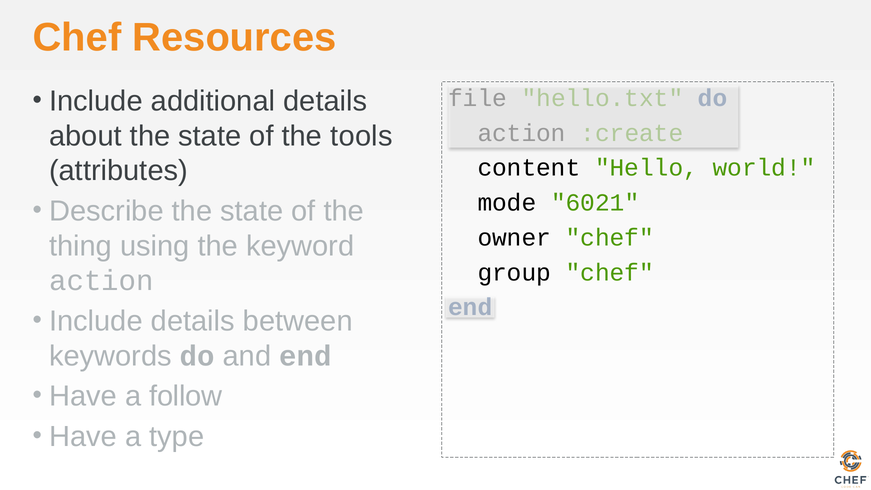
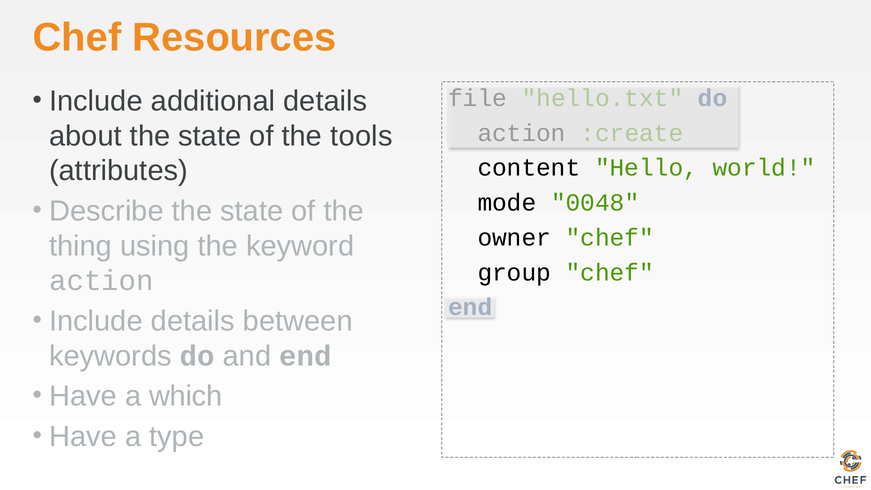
6021: 6021 -> 0048
follow: follow -> which
